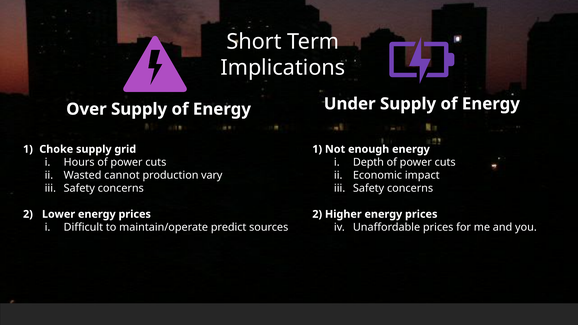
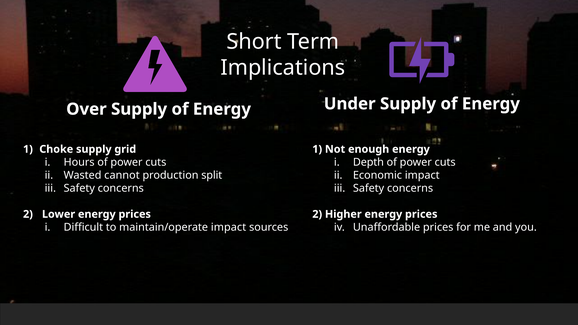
vary: vary -> split
maintain/operate predict: predict -> impact
